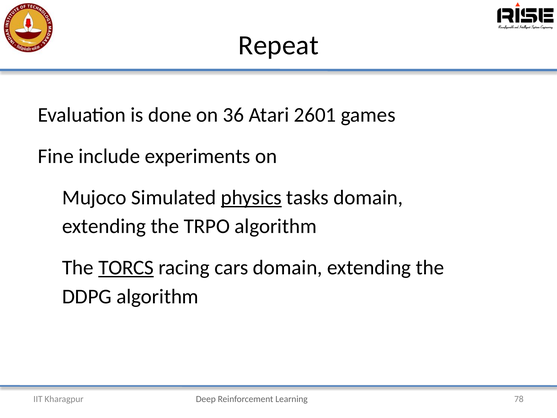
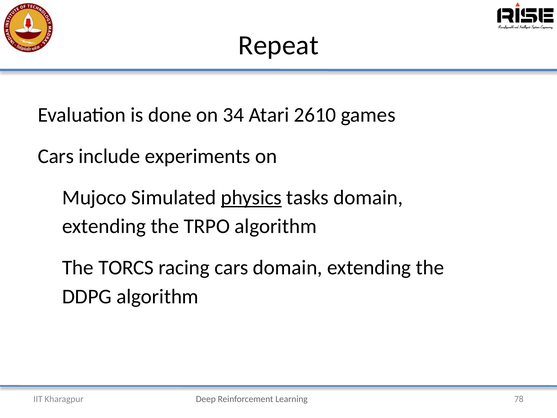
36: 36 -> 34
2601: 2601 -> 2610
Fine at (56, 156): Fine -> Cars
TORCS underline: present -> none
